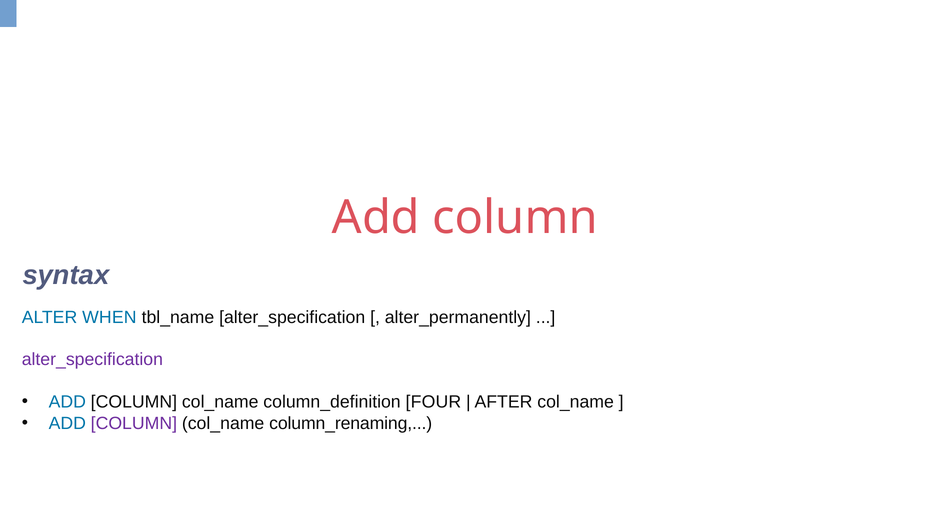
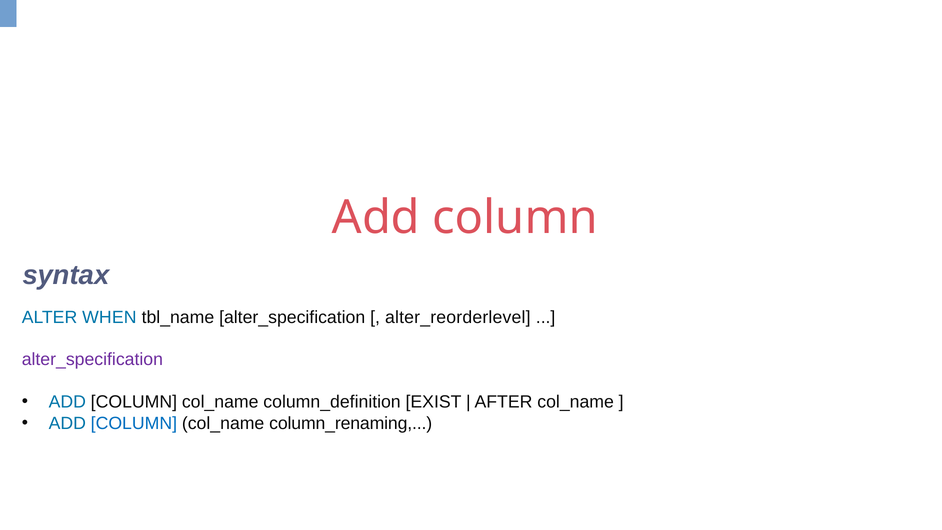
alter_permanently: alter_permanently -> alter_reorderlevel
FOUR: FOUR -> EXIST
COLUMN at (134, 423) colour: purple -> blue
